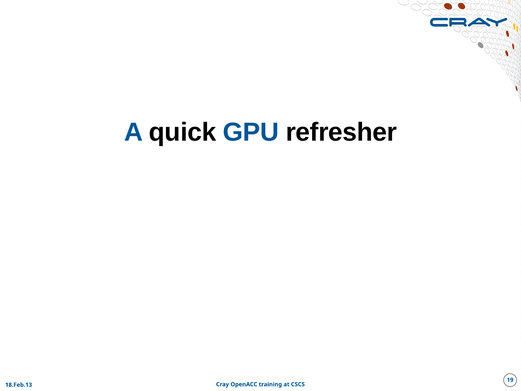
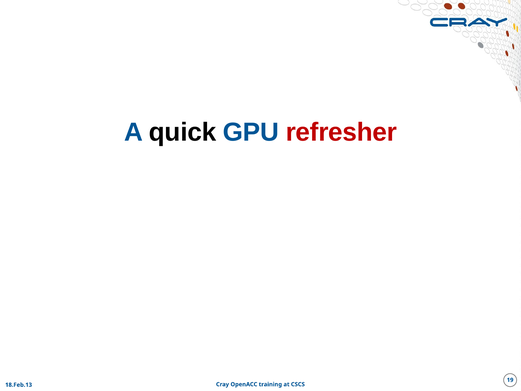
refresher colour: black -> red
